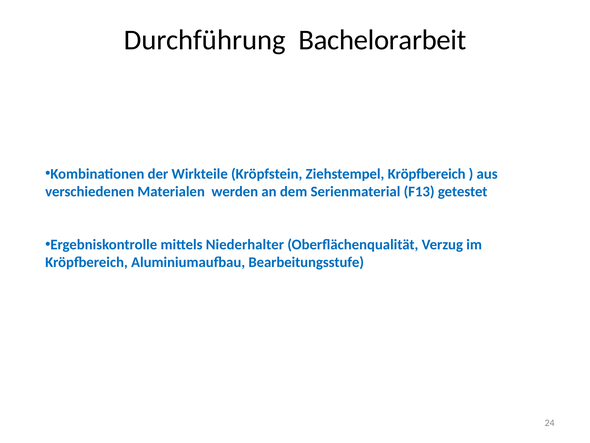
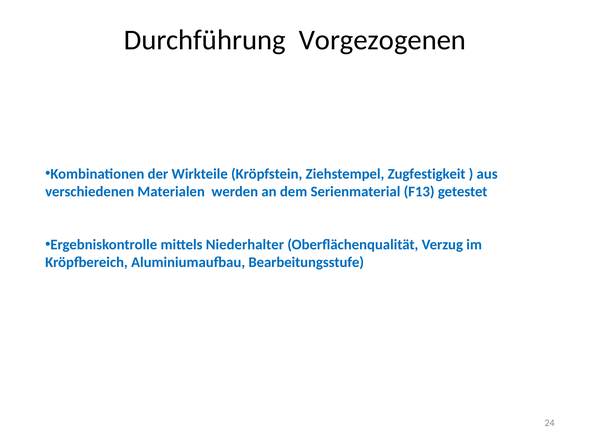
Bachelorarbeit: Bachelorarbeit -> Vorgezogenen
Ziehstempel Kröpfbereich: Kröpfbereich -> Zugfestigkeit
